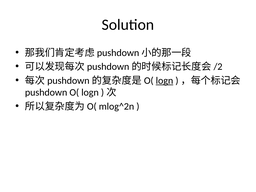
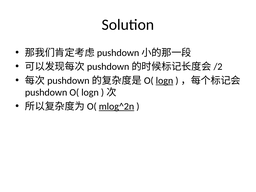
mlog^2n underline: none -> present
